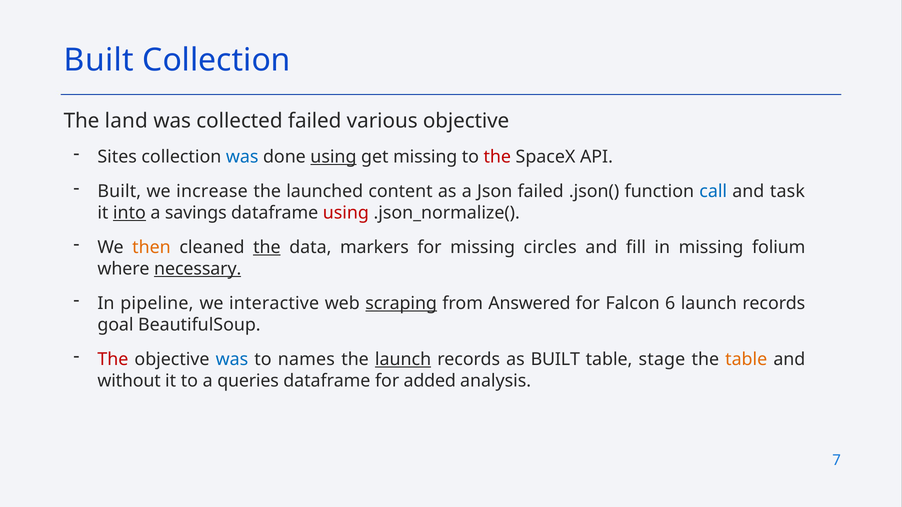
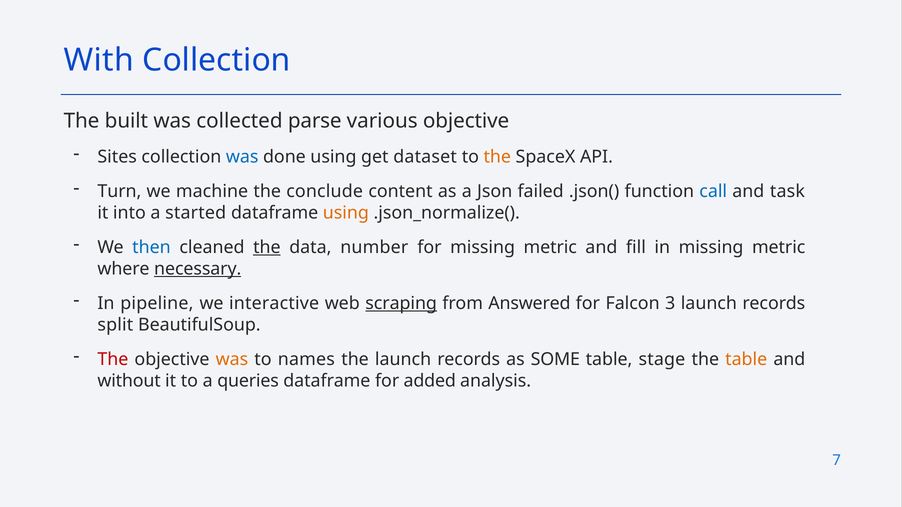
Built at (99, 60): Built -> With
land: land -> built
collected failed: failed -> parse
using at (333, 157) underline: present -> none
get missing: missing -> dataset
the at (497, 157) colour: red -> orange
Built at (119, 192): Built -> Turn
increase: increase -> machine
launched: launched -> conclude
into underline: present -> none
savings: savings -> started
using at (346, 213) colour: red -> orange
then colour: orange -> blue
markers: markers -> number
for missing circles: circles -> metric
in missing folium: folium -> metric
6: 6 -> 3
goal: goal -> split
was at (232, 360) colour: blue -> orange
launch at (403, 360) underline: present -> none
as BUILT: BUILT -> SOME
